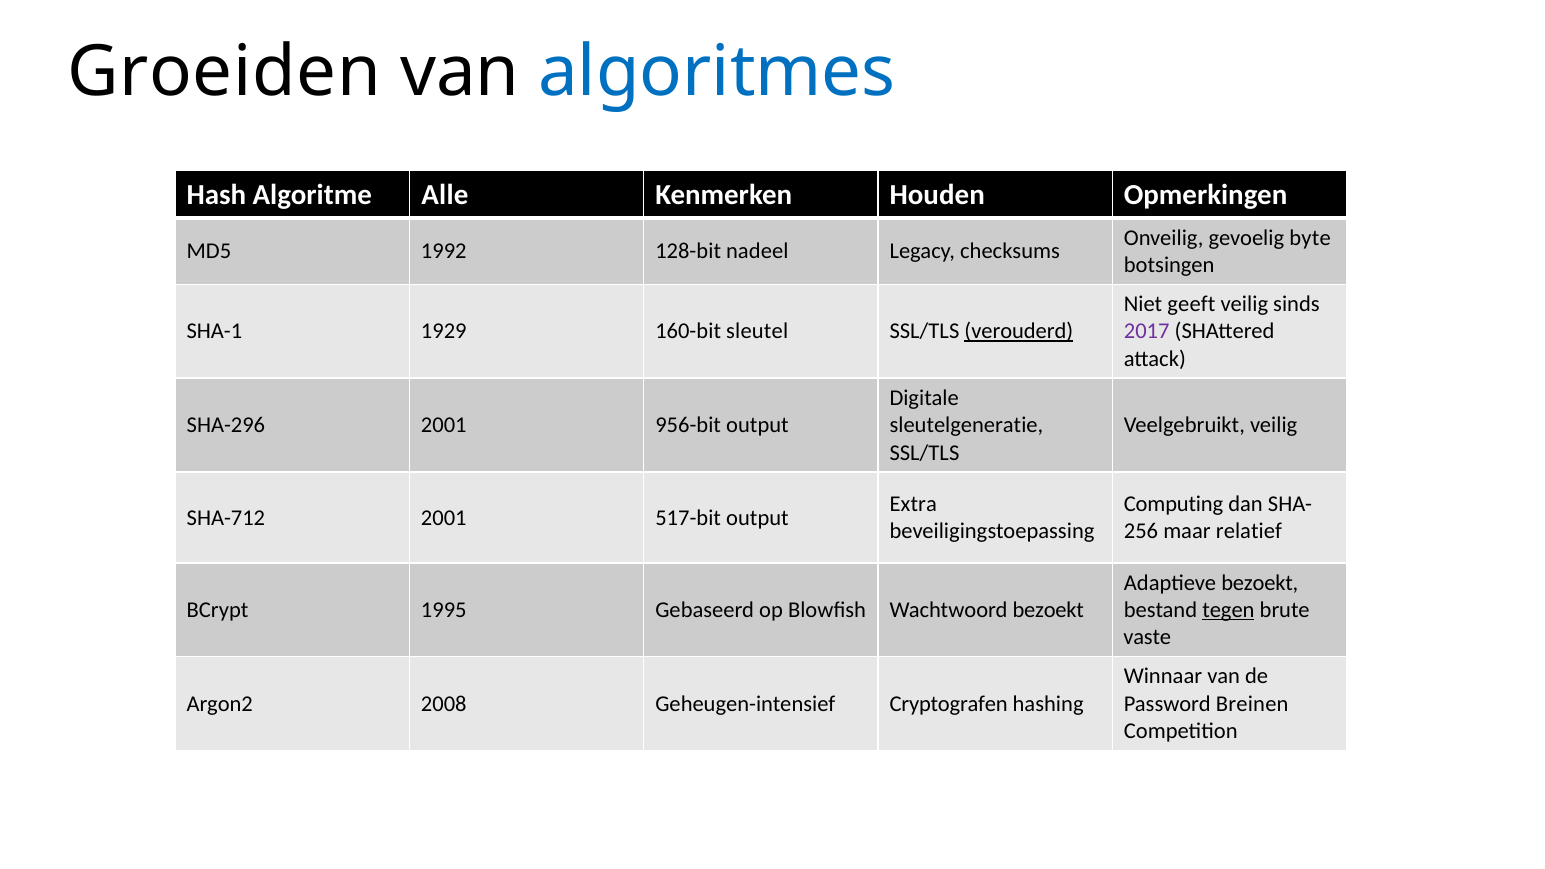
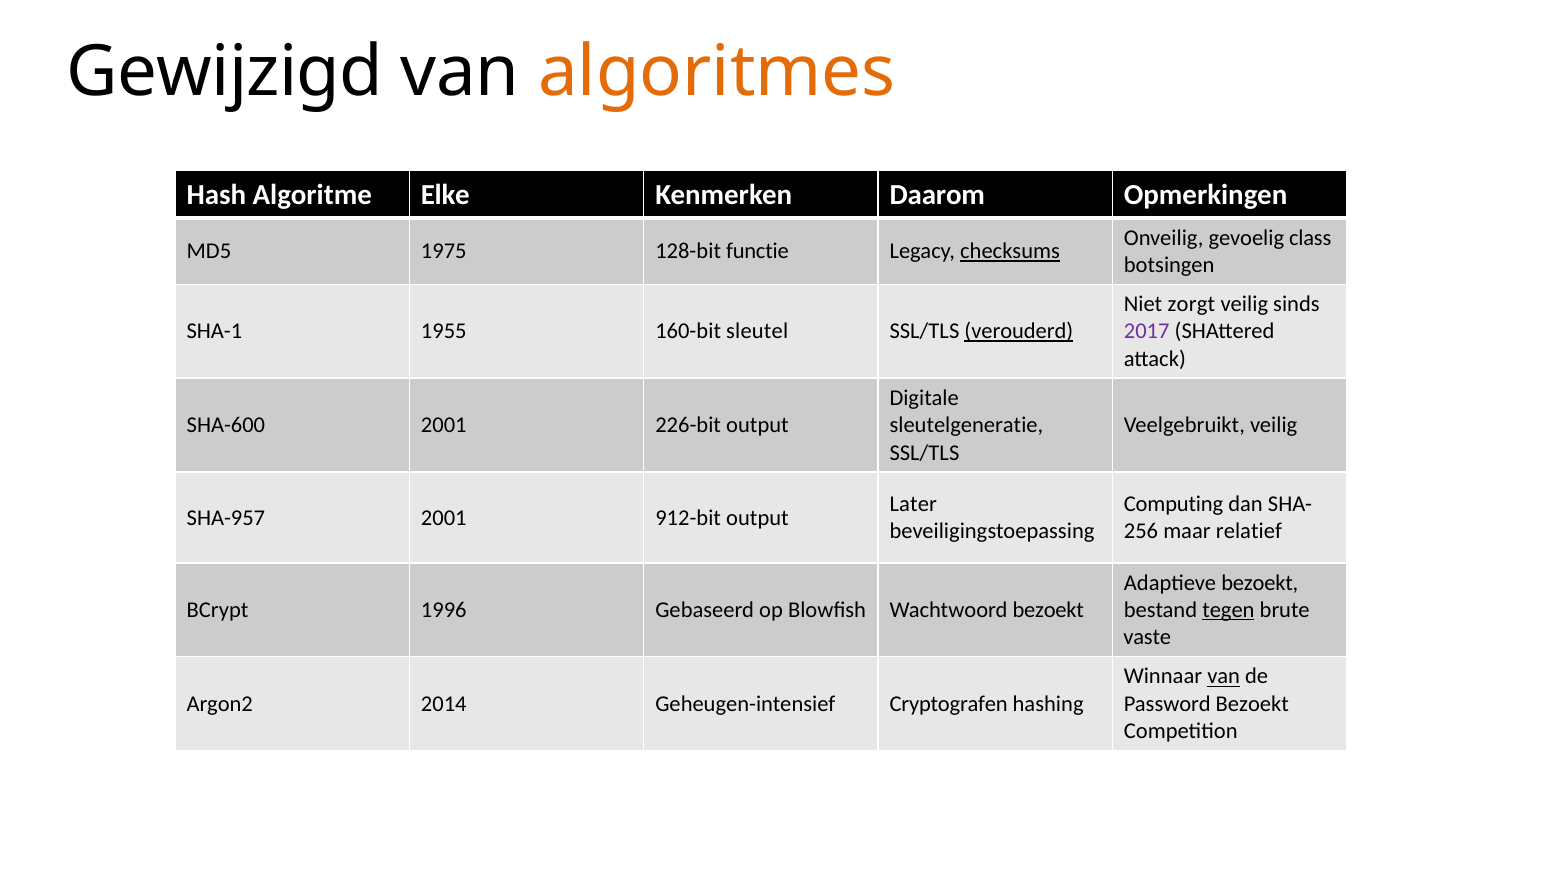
Groeiden: Groeiden -> Gewijzigd
algoritmes colour: blue -> orange
Alle: Alle -> Elke
Houden: Houden -> Daarom
byte: byte -> class
1992: 1992 -> 1975
nadeel: nadeel -> functie
checksums underline: none -> present
geeft: geeft -> zorgt
1929: 1929 -> 1955
SHA-296: SHA-296 -> SHA-600
956-bit: 956-bit -> 226-bit
Extra: Extra -> Later
SHA-712: SHA-712 -> SHA-957
517-bit: 517-bit -> 912-bit
1995: 1995 -> 1996
van at (1224, 677) underline: none -> present
2008: 2008 -> 2014
Password Breinen: Breinen -> Bezoekt
